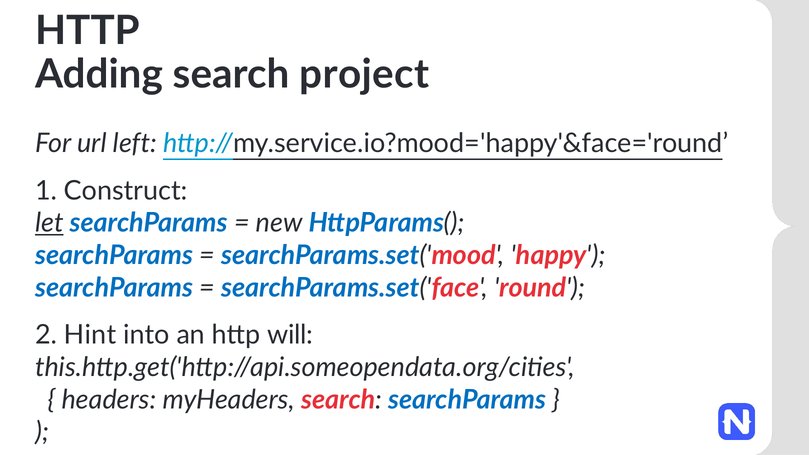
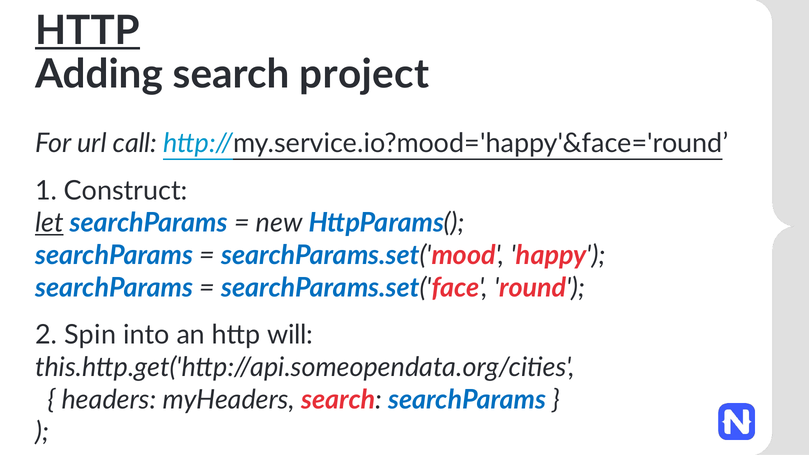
HTTP at (87, 31) underline: none -> present
left: left -> call
Hint: Hint -> Spin
